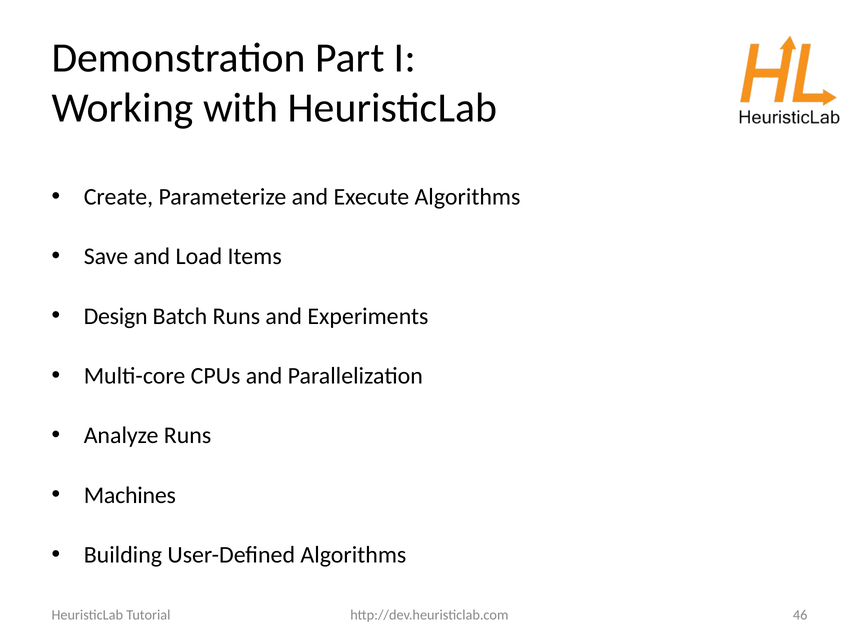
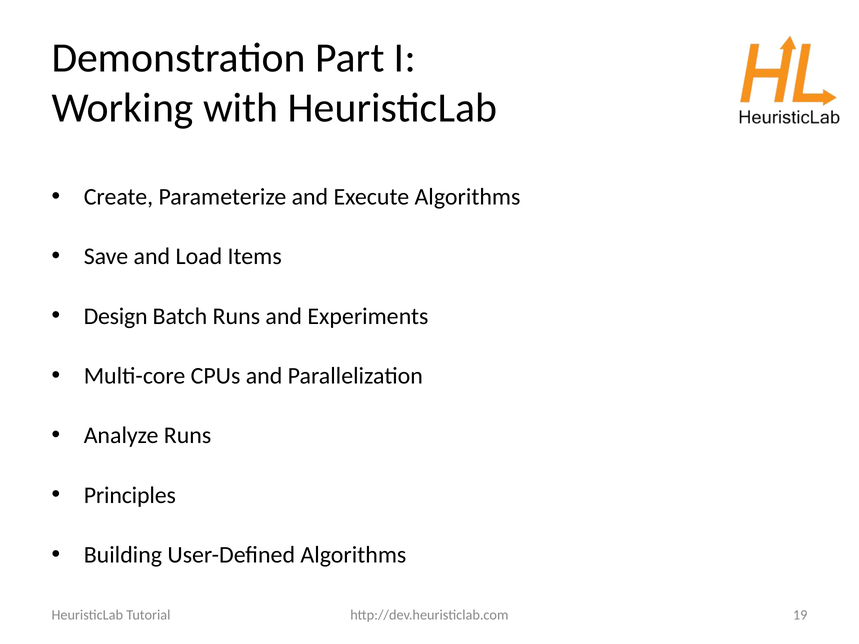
Machines: Machines -> Principles
46: 46 -> 19
